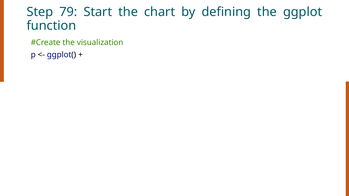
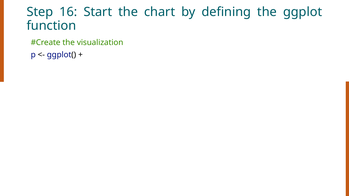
79: 79 -> 16
